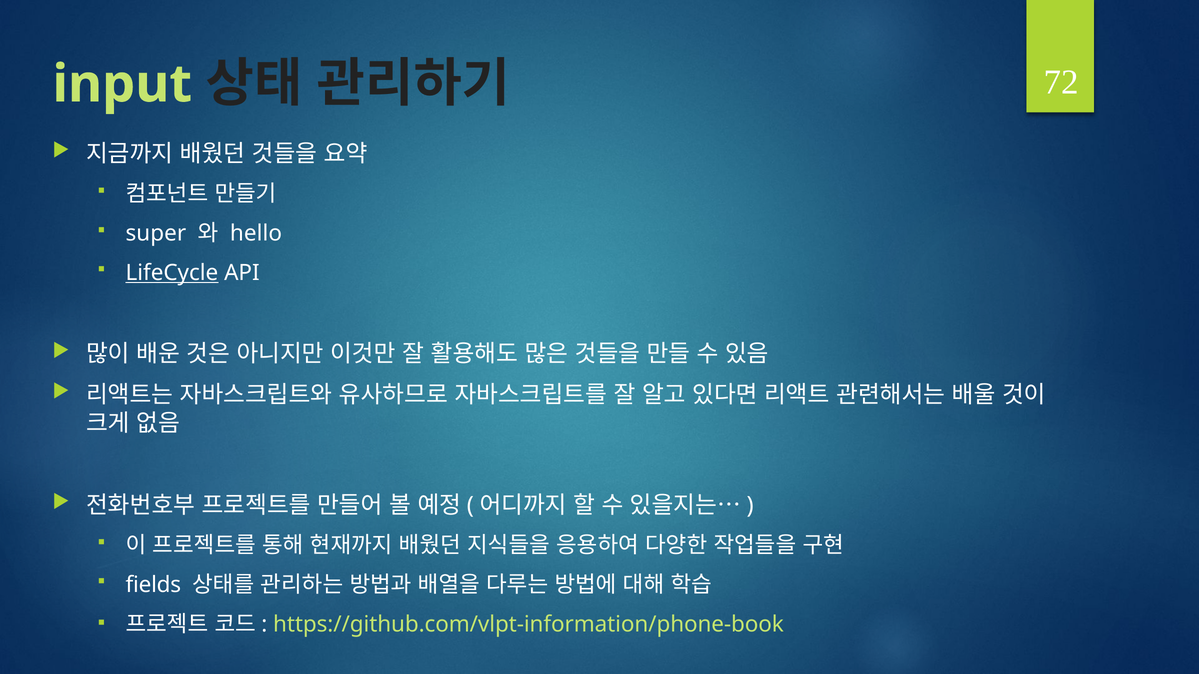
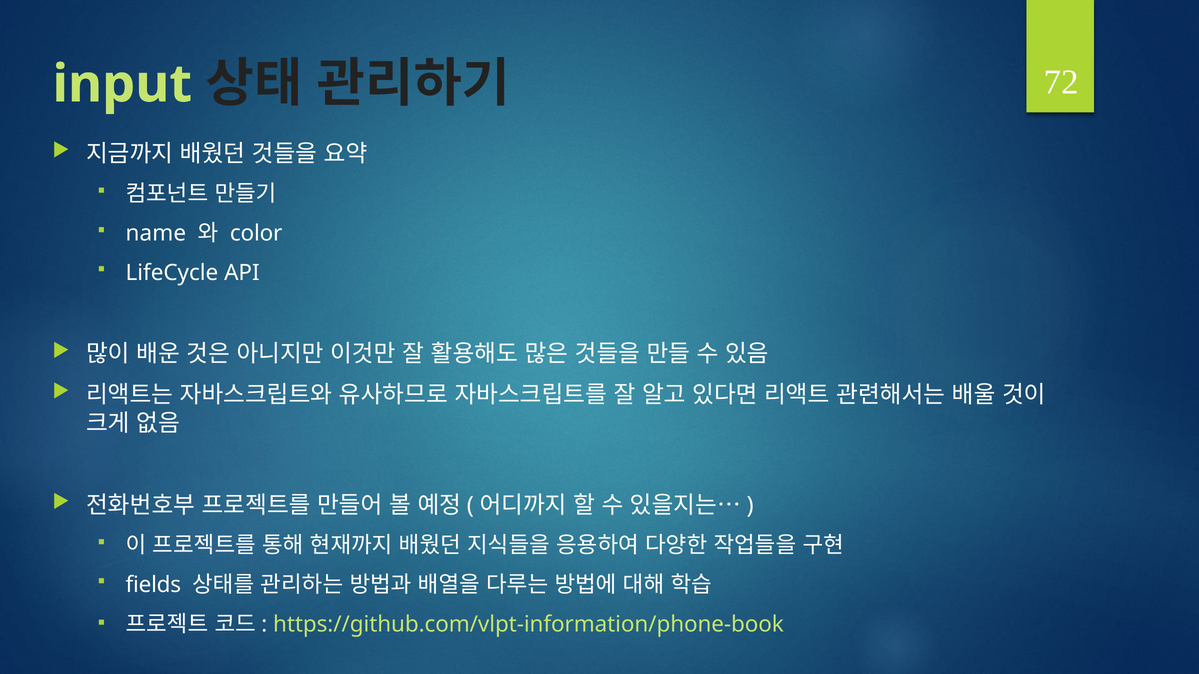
super: super -> name
hello: hello -> color
LifeCycle underline: present -> none
